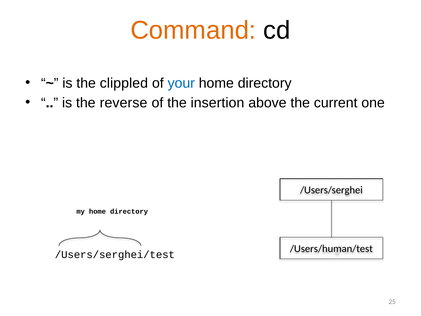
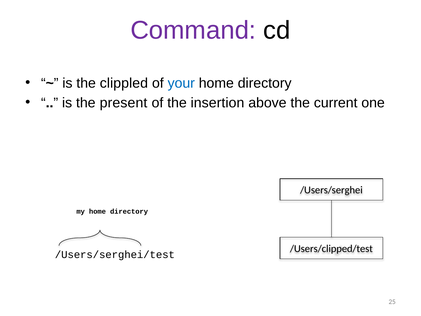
Command colour: orange -> purple
reverse: reverse -> present
/Users/human/test: /Users/human/test -> /Users/clipped/test
